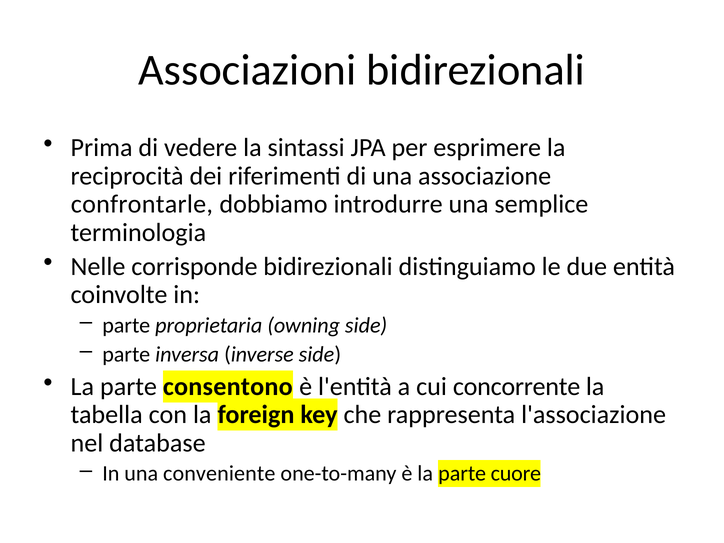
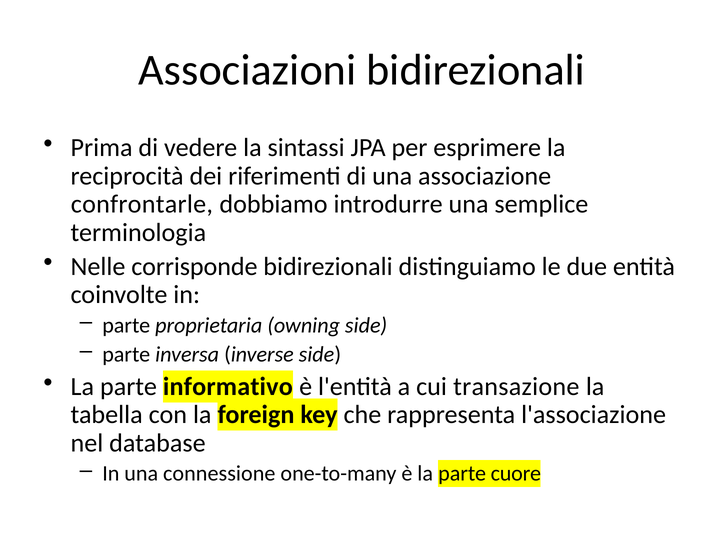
consentono: consentono -> informativo
concorrente: concorrente -> transazione
conveniente: conveniente -> connessione
